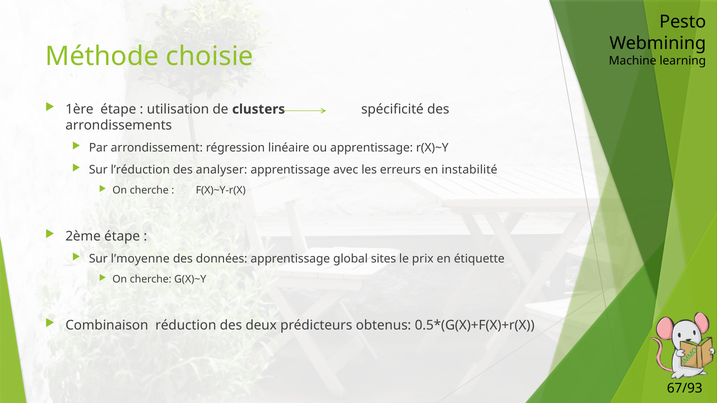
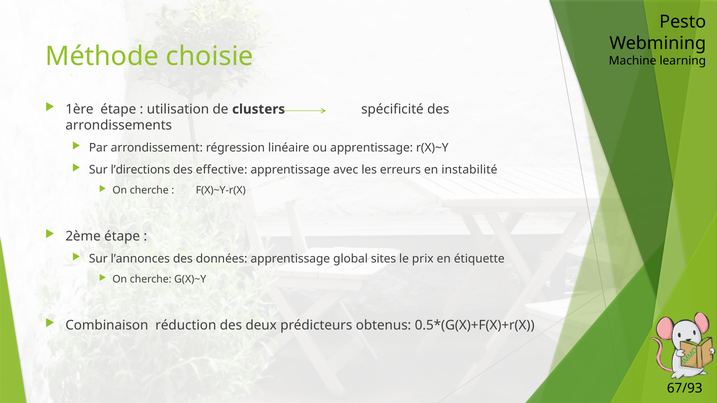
l’réduction: l’réduction -> l’directions
analyser: analyser -> effective
l’moyenne: l’moyenne -> l’annonces
